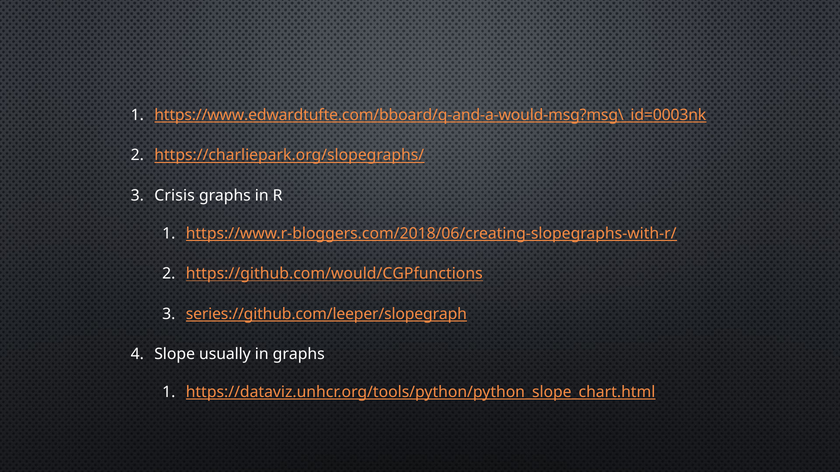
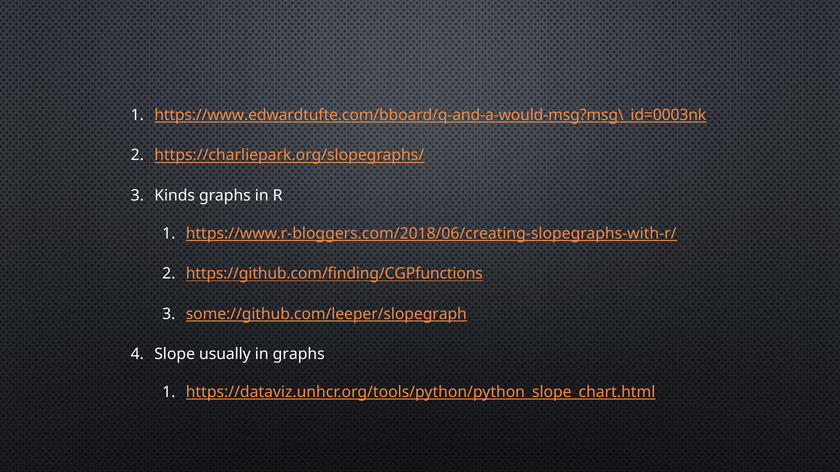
Crisis: Crisis -> Kinds
https://github.com/would/CGPfunctions: https://github.com/would/CGPfunctions -> https://github.com/finding/CGPfunctions
series://github.com/leeper/slopegraph: series://github.com/leeper/slopegraph -> some://github.com/leeper/slopegraph
